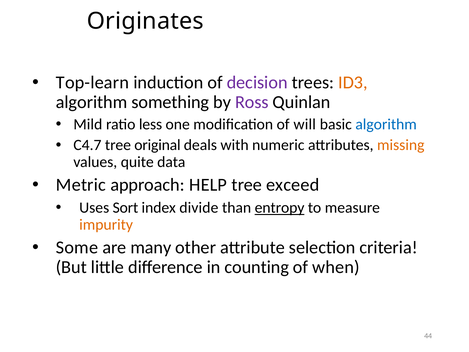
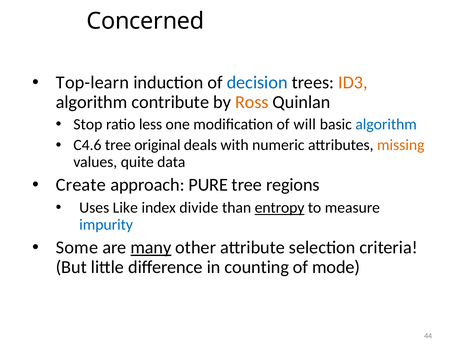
Originates: Originates -> Concerned
decision colour: purple -> blue
something: something -> contribute
Ross colour: purple -> orange
Mild: Mild -> Stop
C4.7: C4.7 -> C4.6
Metric: Metric -> Create
HELP: HELP -> PURE
exceed: exceed -> regions
Sort: Sort -> Like
impurity colour: orange -> blue
many underline: none -> present
when: when -> mode
